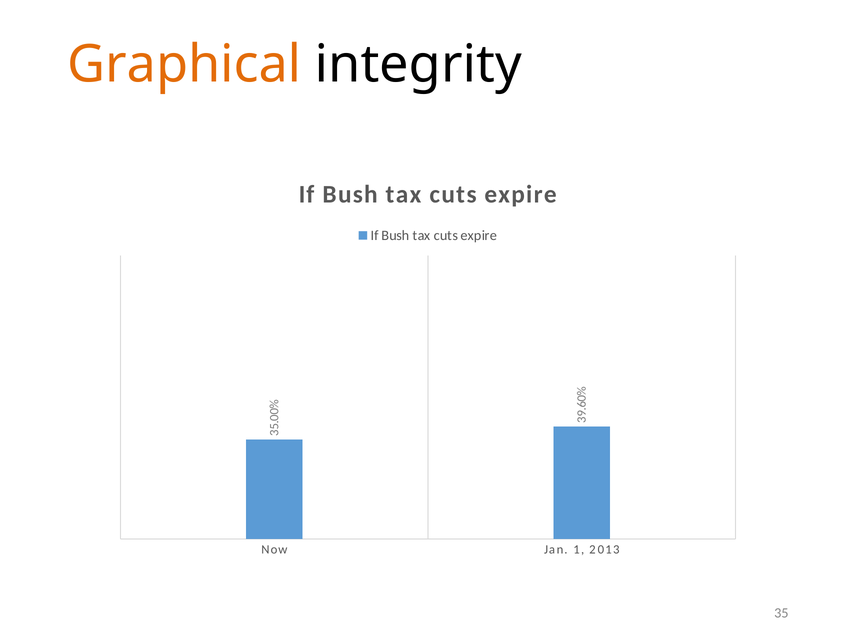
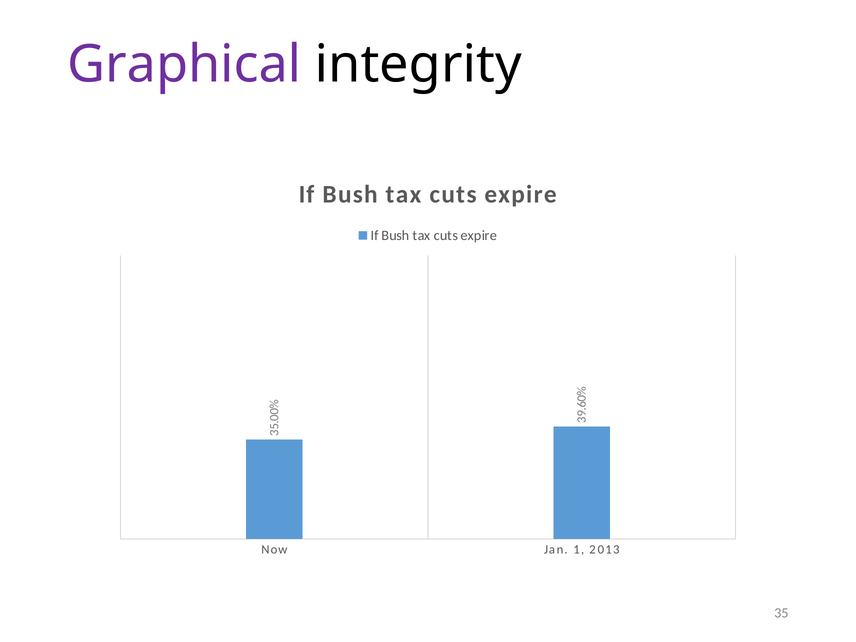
Graphical colour: orange -> purple
